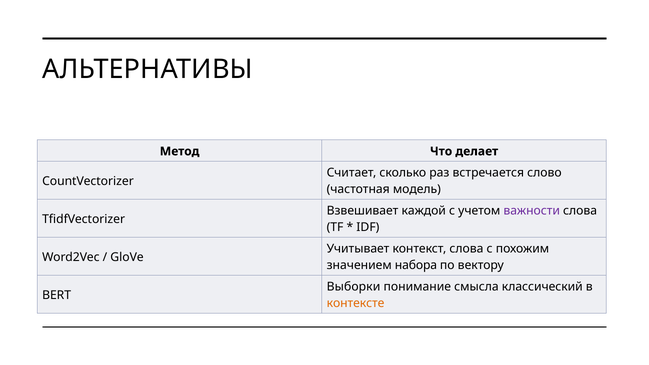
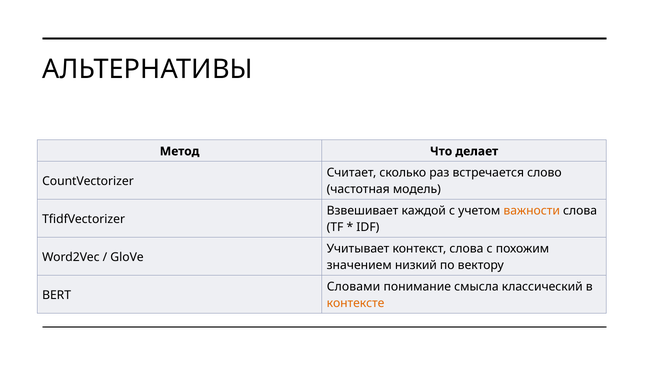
важности colour: purple -> orange
набора: набора -> низкий
Выборки: Выборки -> Словами
